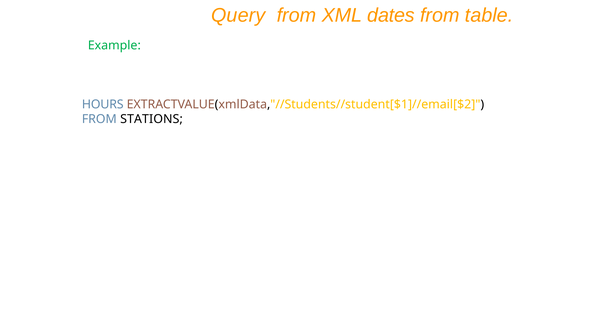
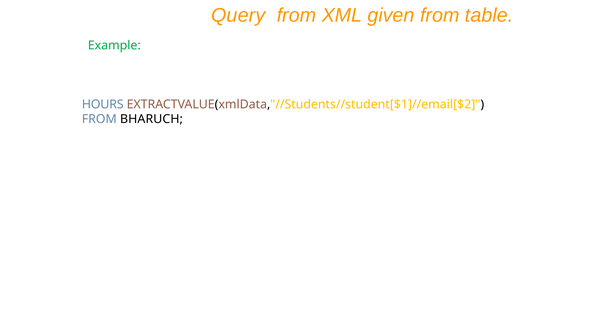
dates: dates -> given
STATIONS: STATIONS -> BHARUCH
